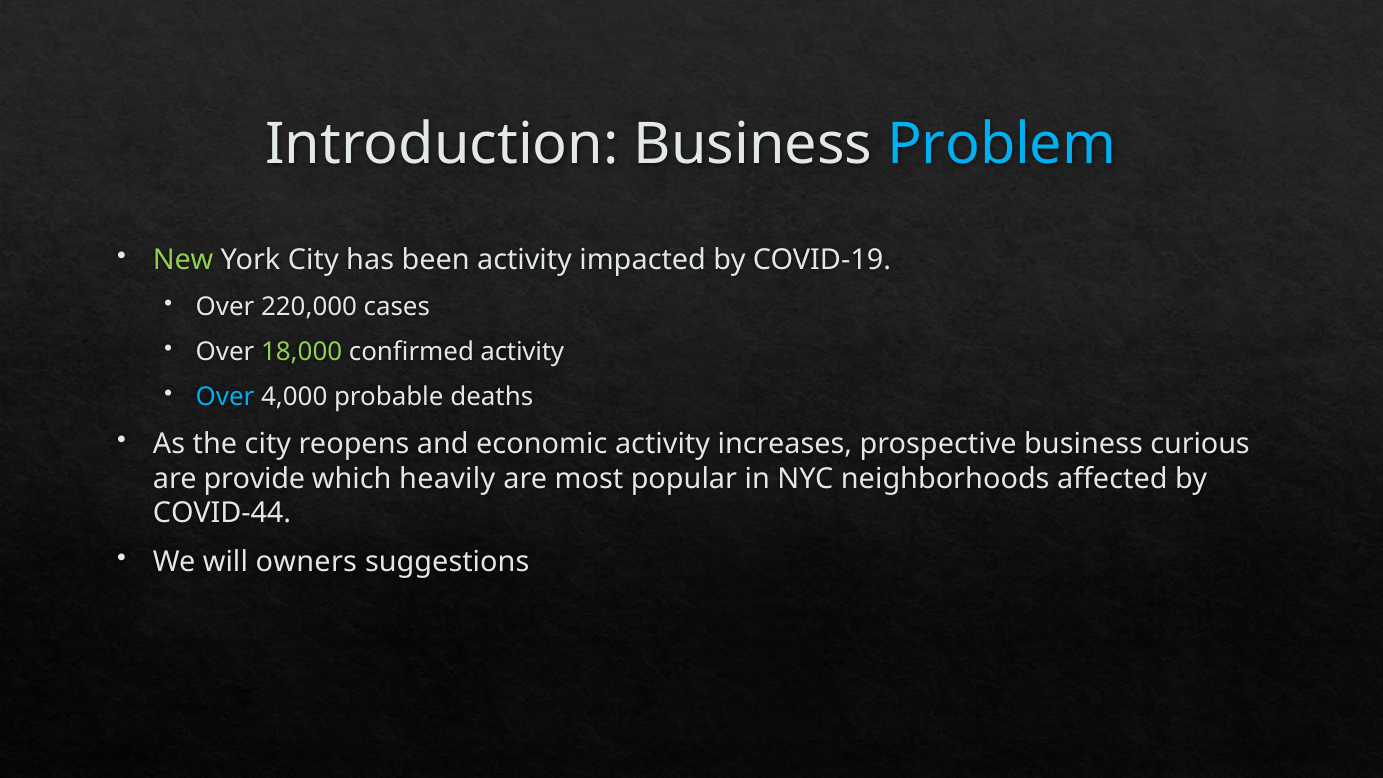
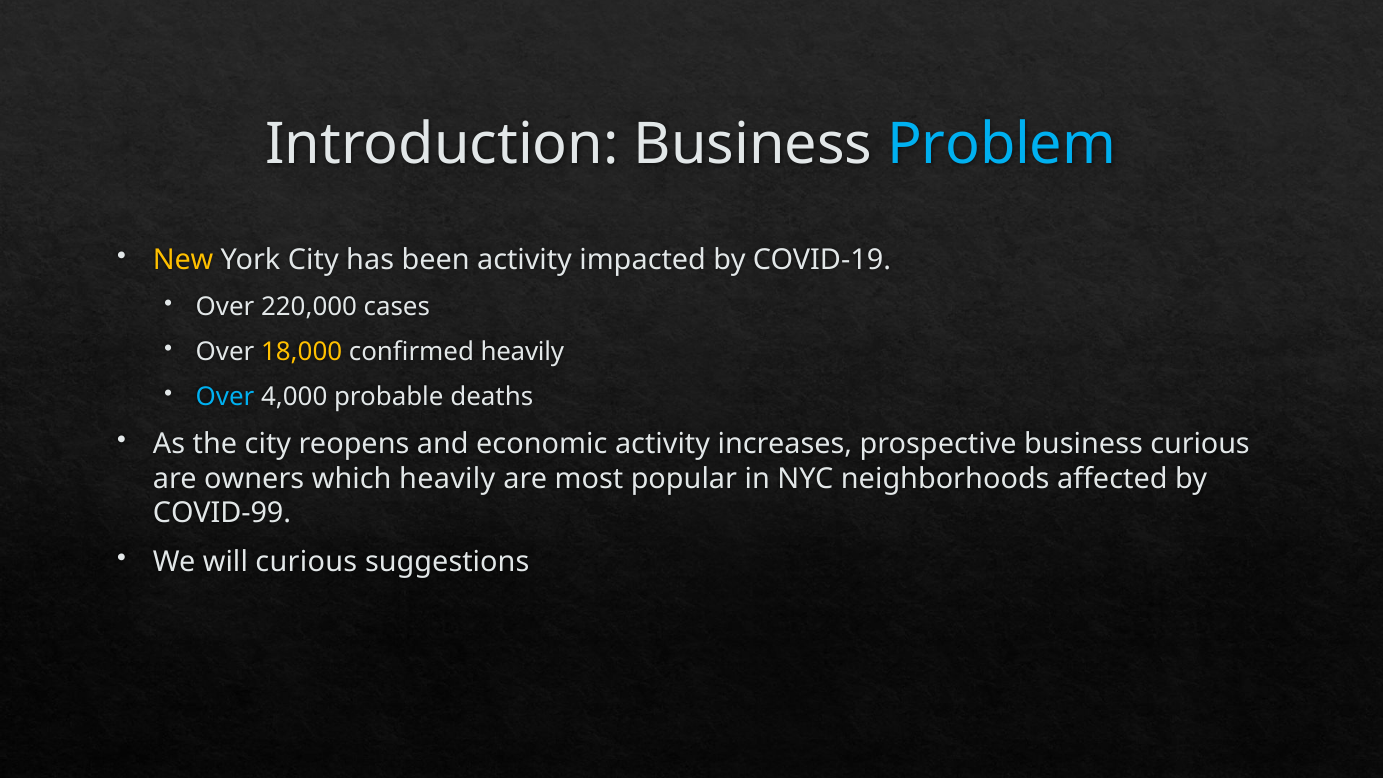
New colour: light green -> yellow
18,000 colour: light green -> yellow
confirmed activity: activity -> heavily
provide: provide -> owners
COVID-44: COVID-44 -> COVID-99
will owners: owners -> curious
